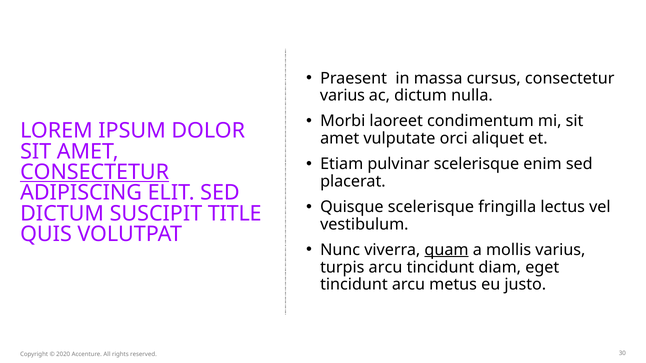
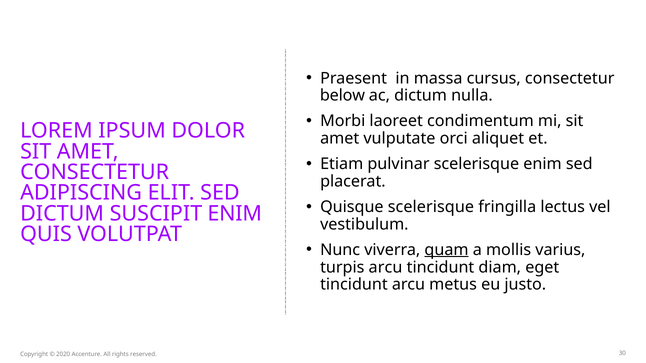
varius at (342, 96): varius -> below
CONSECTETUR at (95, 172) underline: present -> none
SUSCIPIT TITLE: TITLE -> ENIM
